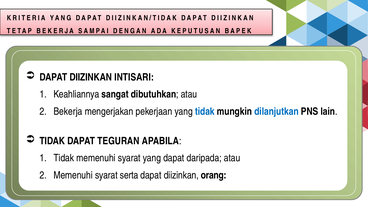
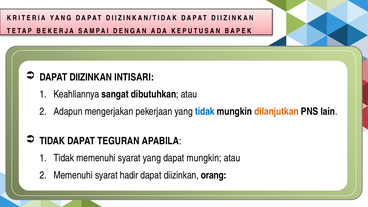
Bekerja at (68, 112): Bekerja -> Adapun
dilanjutkan colour: blue -> orange
dapat daripada: daripada -> mungkin
serta: serta -> hadir
